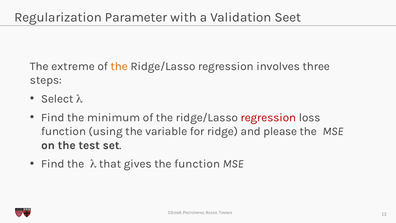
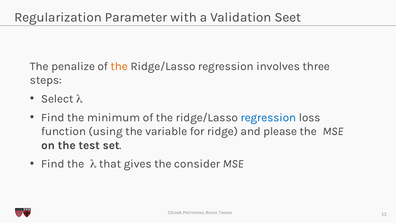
extreme: extreme -> penalize
regression at (268, 117) colour: red -> blue
the function: function -> consider
